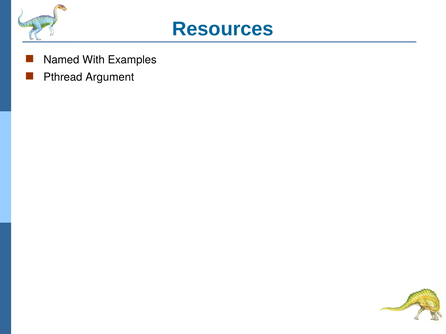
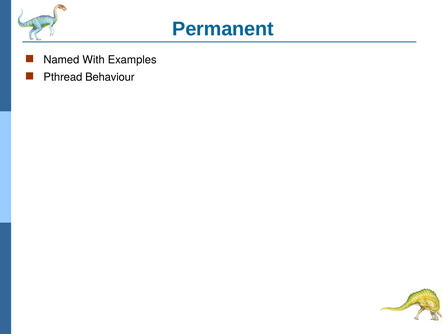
Resources: Resources -> Permanent
Argument: Argument -> Behaviour
